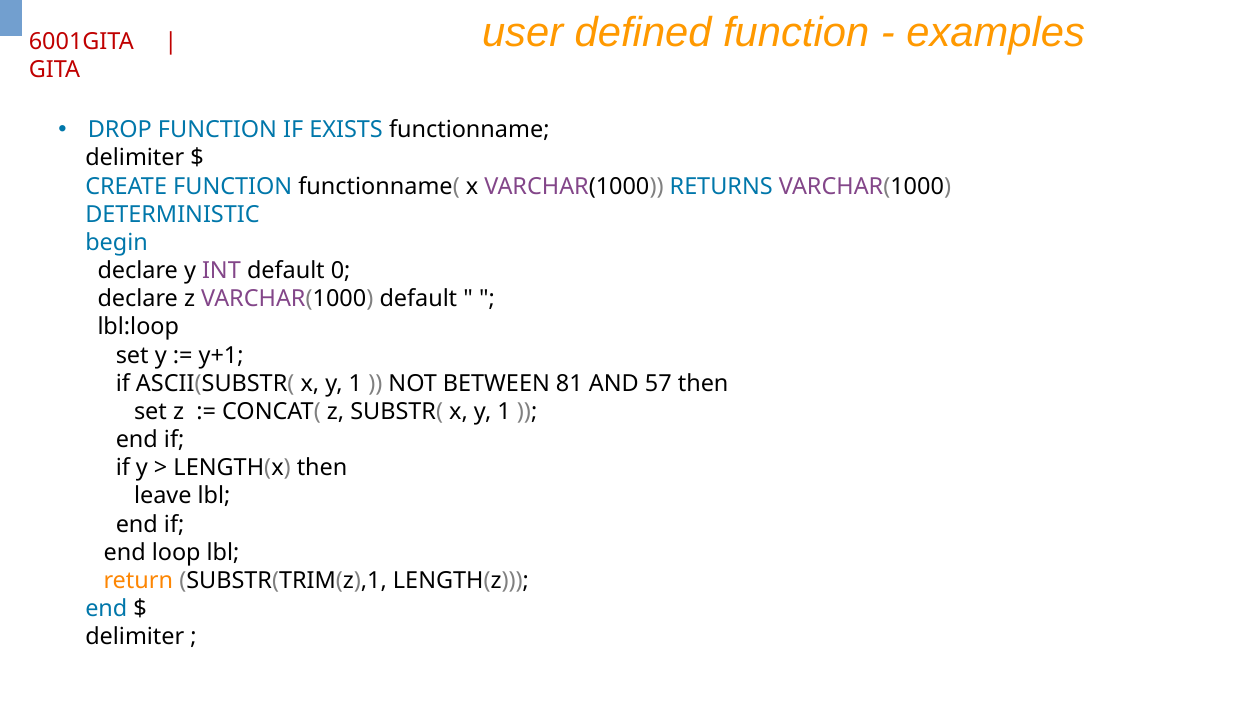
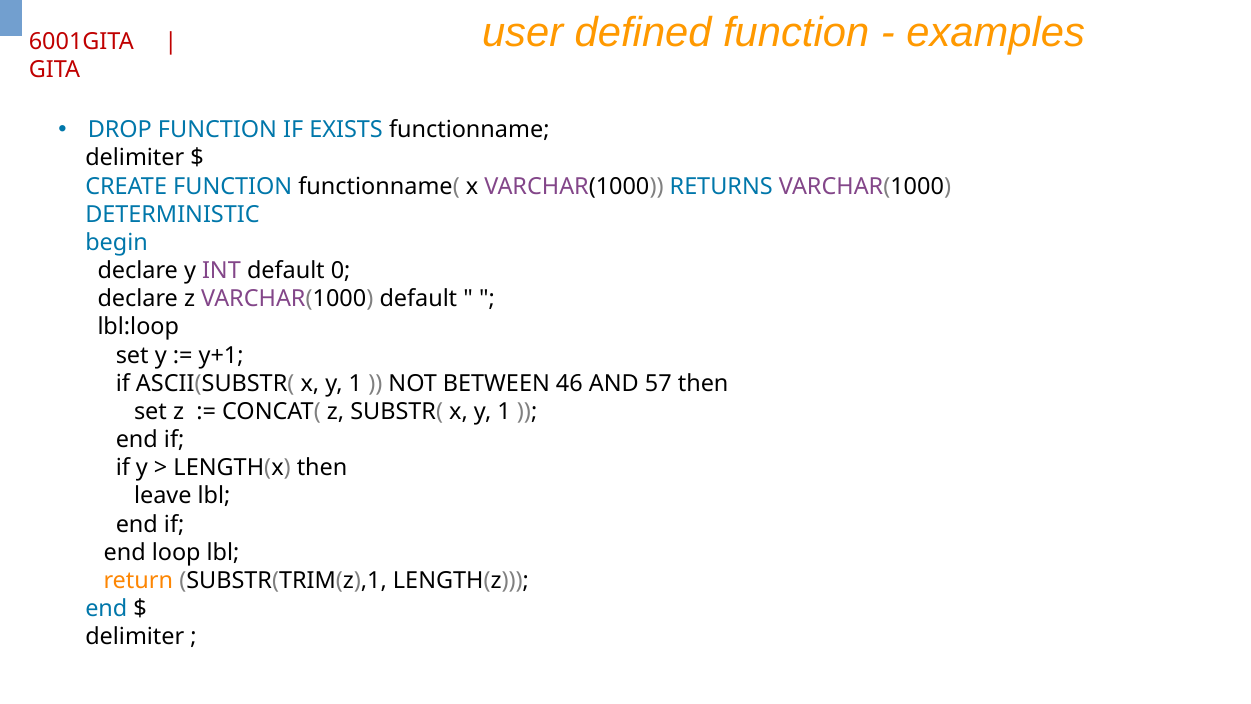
81: 81 -> 46
